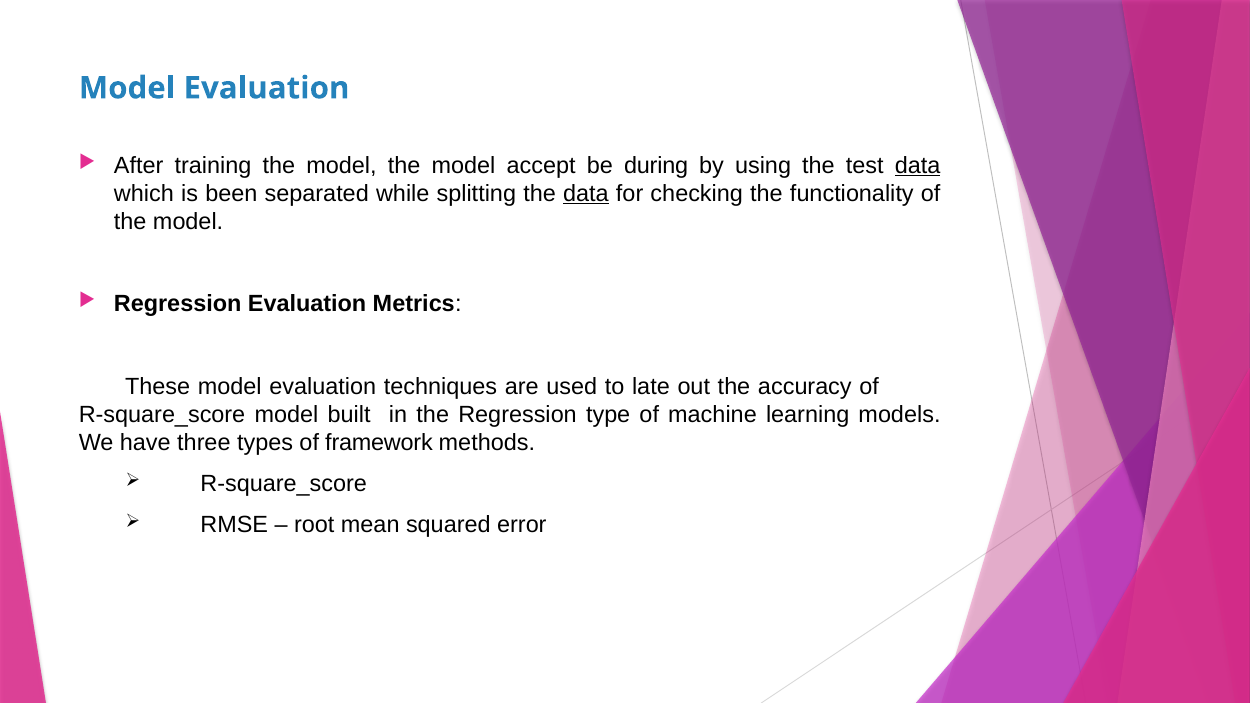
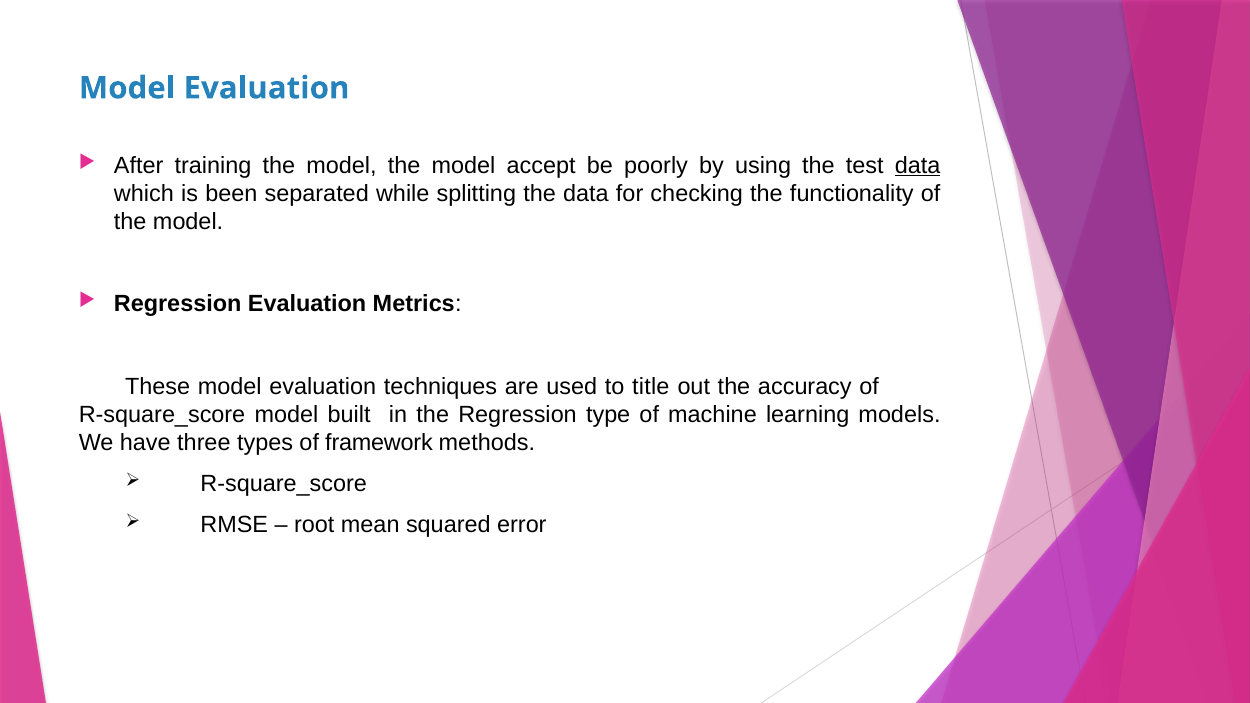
during: during -> poorly
data at (586, 194) underline: present -> none
late: late -> title
